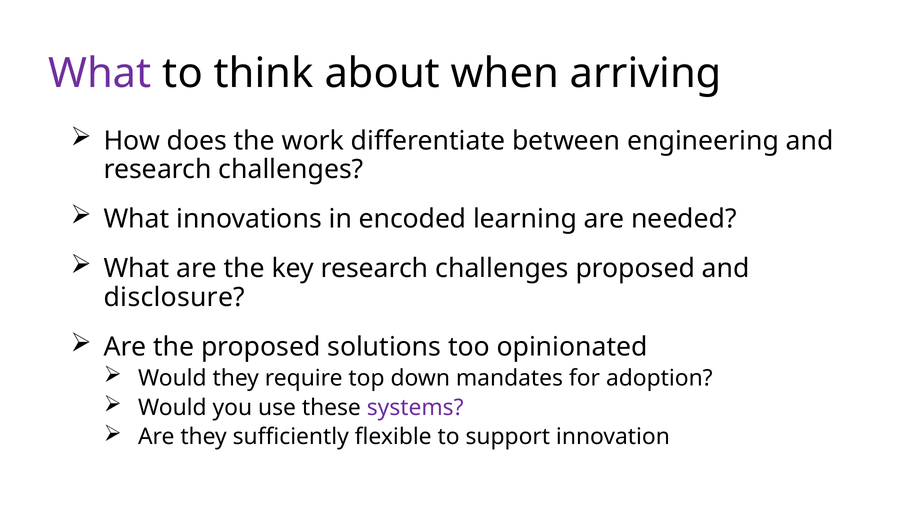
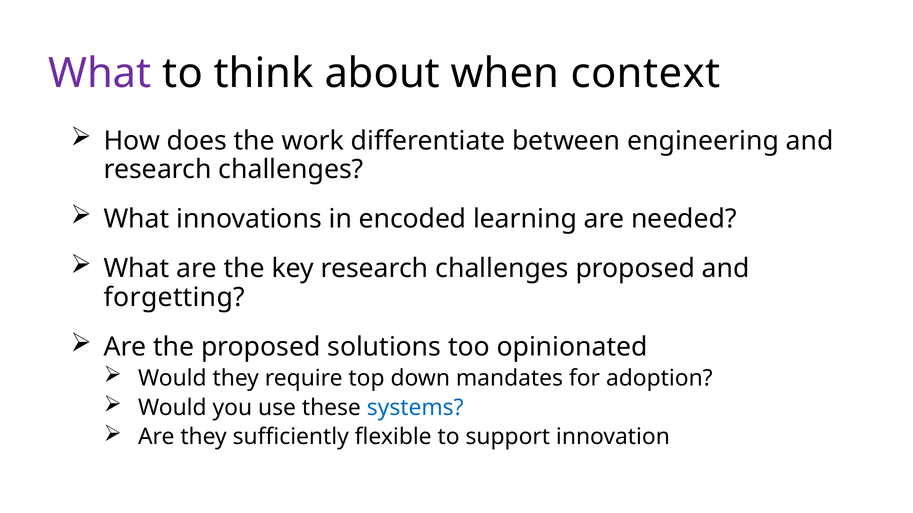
arriving: arriving -> context
disclosure: disclosure -> forgetting
systems colour: purple -> blue
